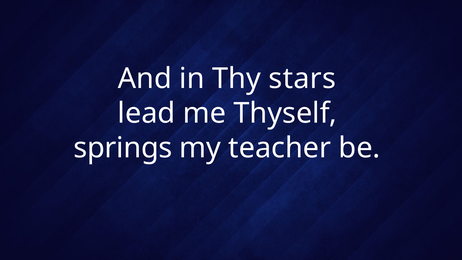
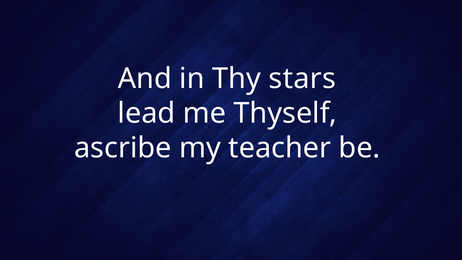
springs: springs -> ascribe
